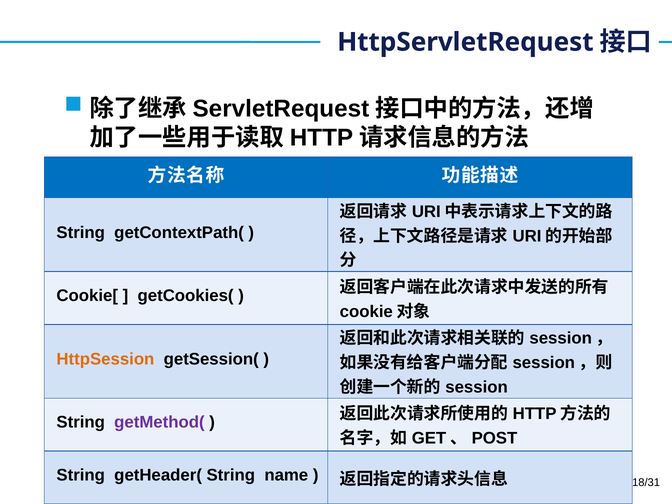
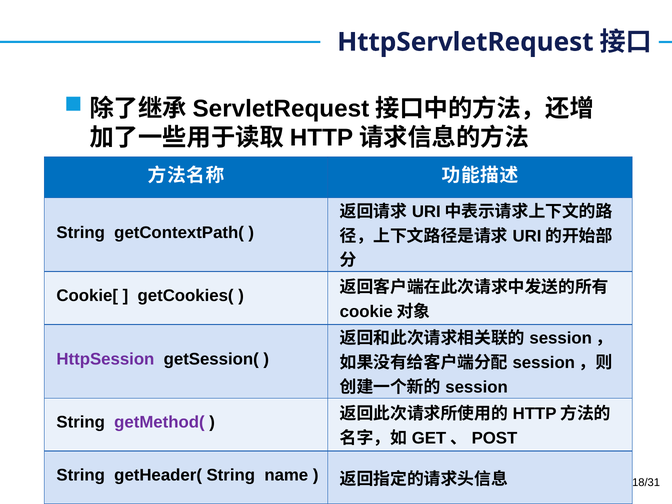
HttpSession colour: orange -> purple
